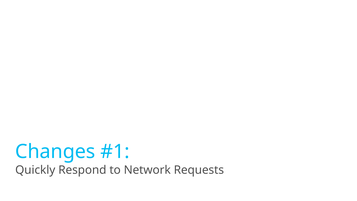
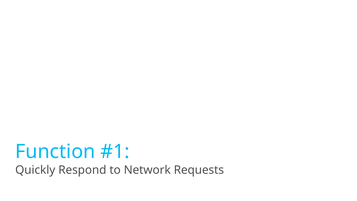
Changes: Changes -> Function
